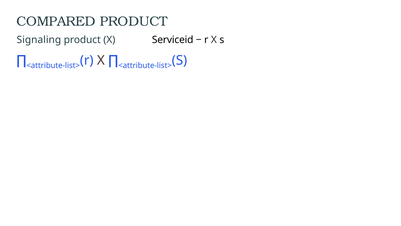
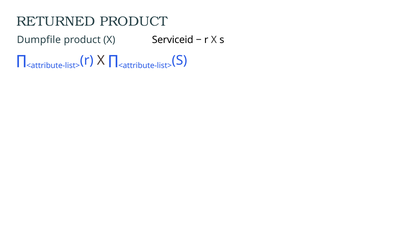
COMPARED: COMPARED -> RETURNED
Signaling: Signaling -> Dumpfile
